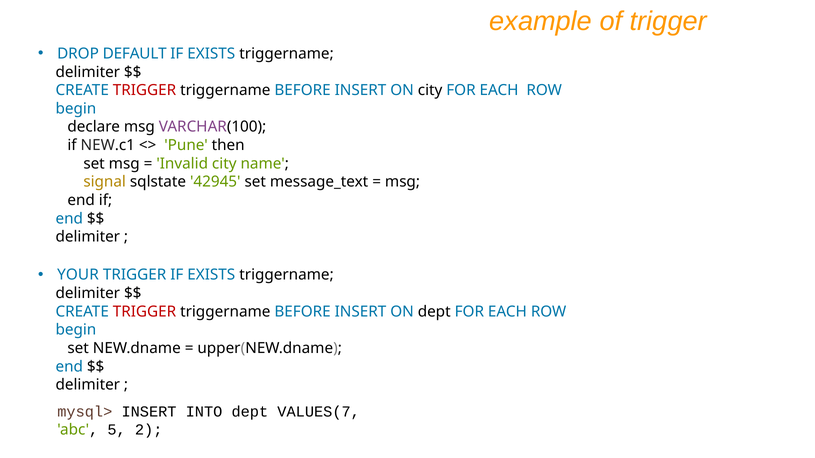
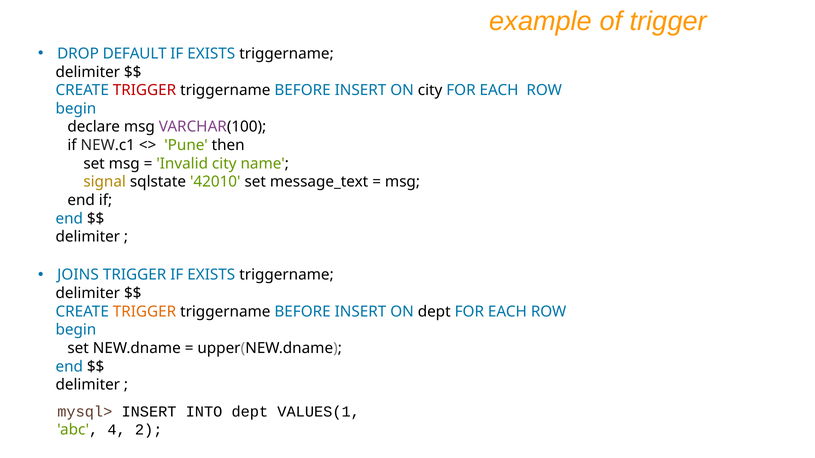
42945: 42945 -> 42010
YOUR: YOUR -> JOINS
TRIGGER at (144, 312) colour: red -> orange
VALUES(7: VALUES(7 -> VALUES(1
5: 5 -> 4
